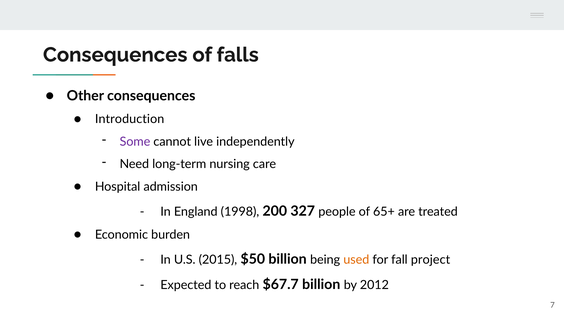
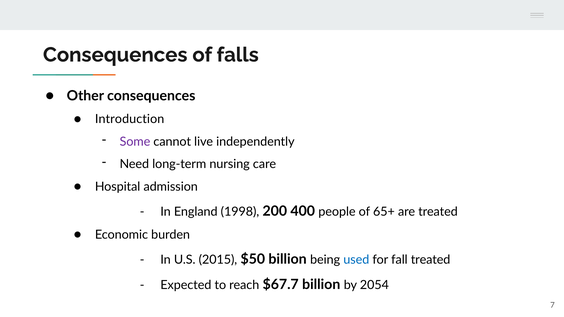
327: 327 -> 400
used colour: orange -> blue
fall project: project -> treated
2012: 2012 -> 2054
